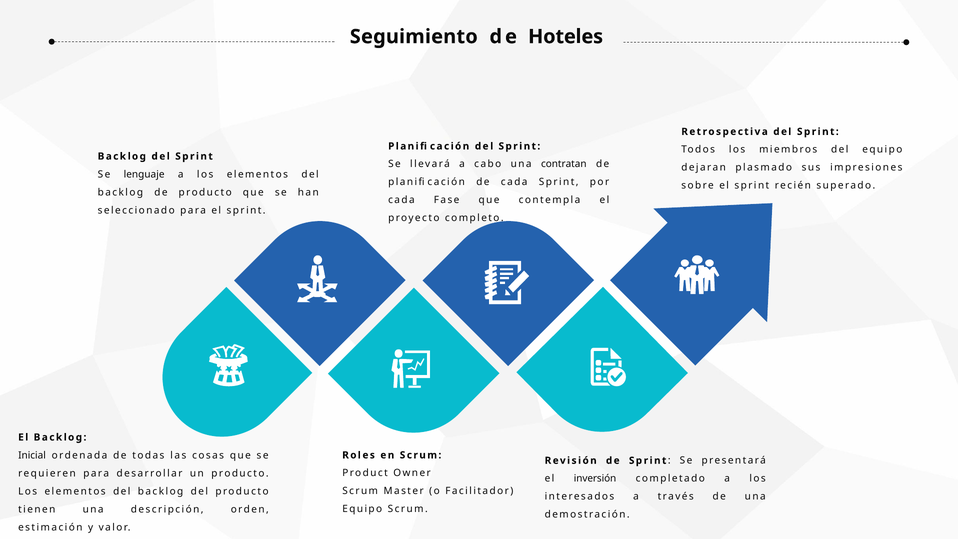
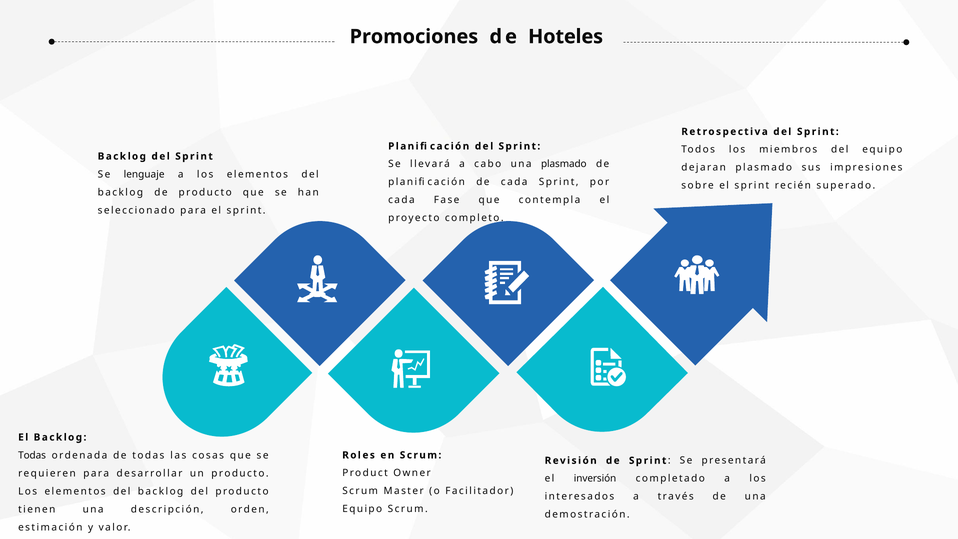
Seguimiento: Seguimiento -> Promociones
una contratan: contratan -> plasmado
Inicial at (32, 455): Inicial -> Todas
